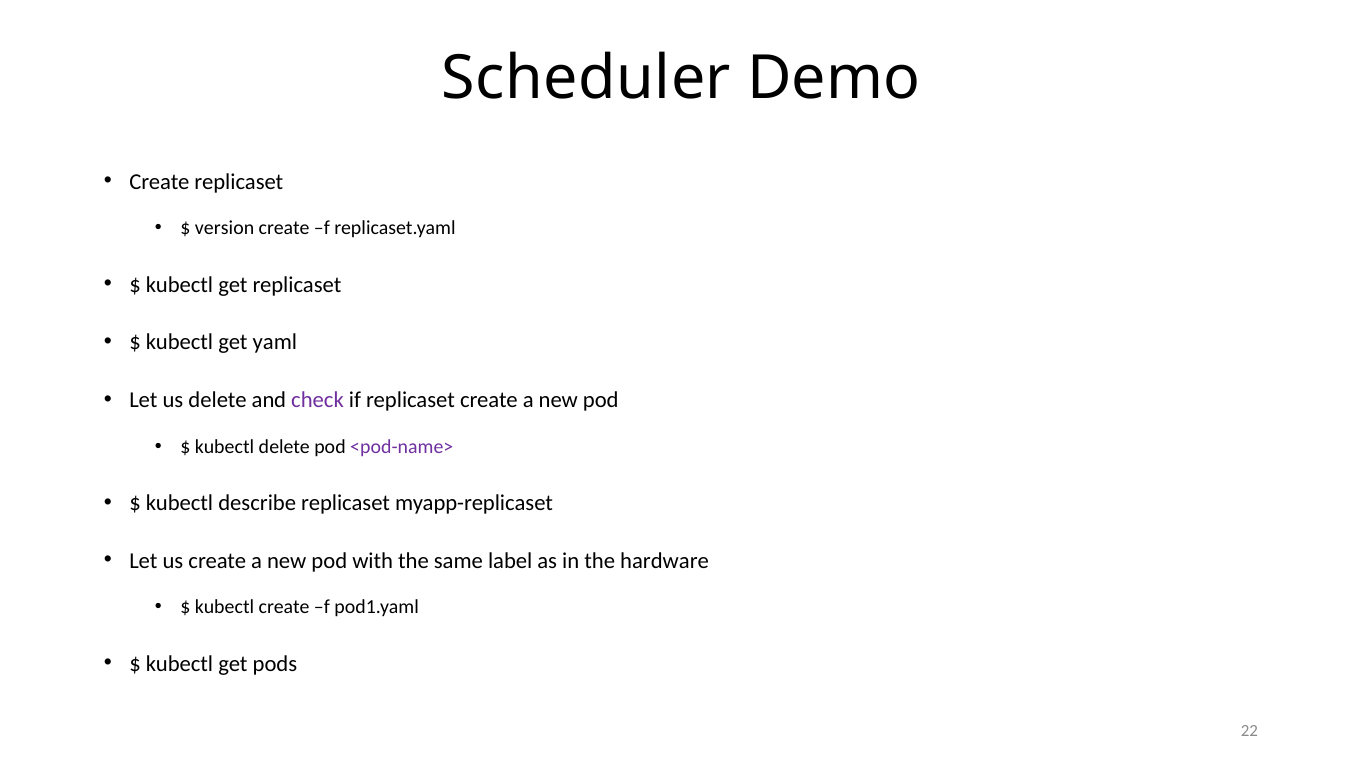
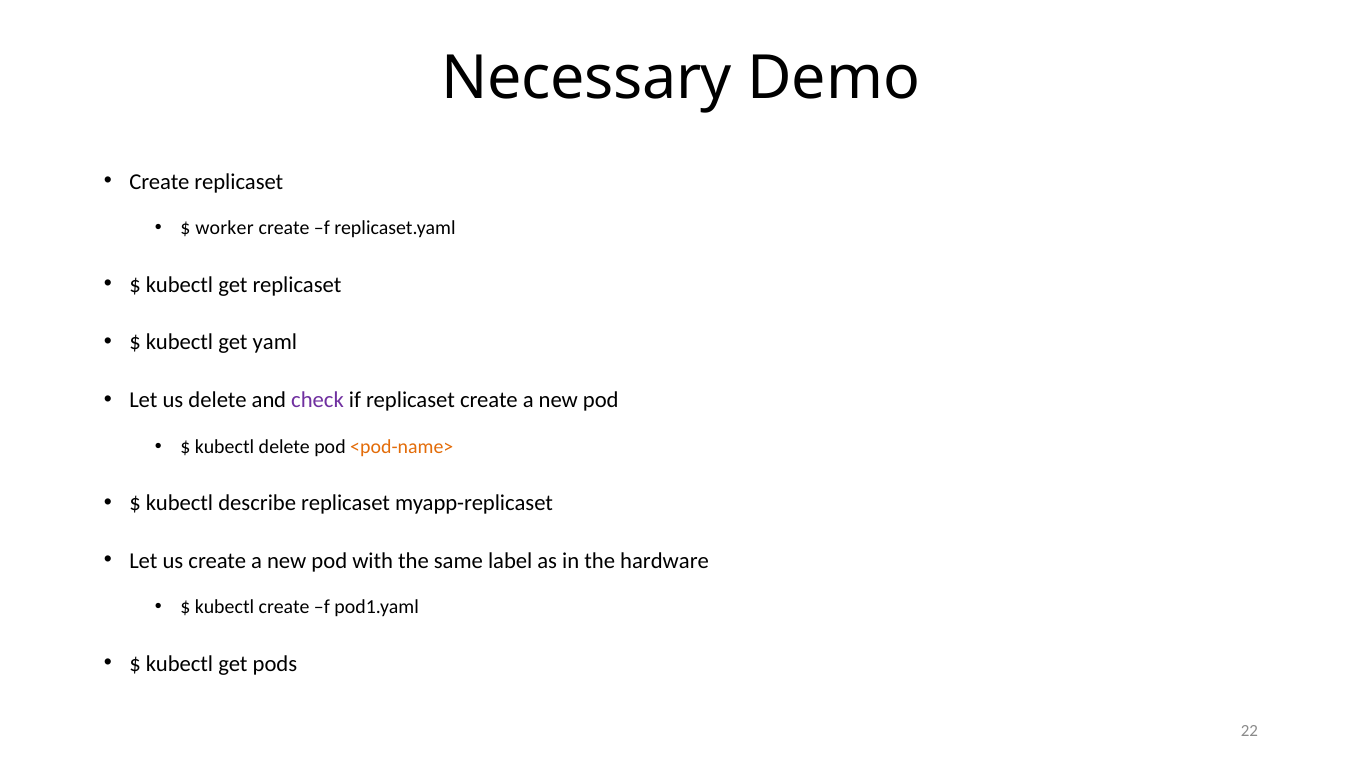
Scheduler: Scheduler -> Necessary
version: version -> worker
<pod-name> colour: purple -> orange
